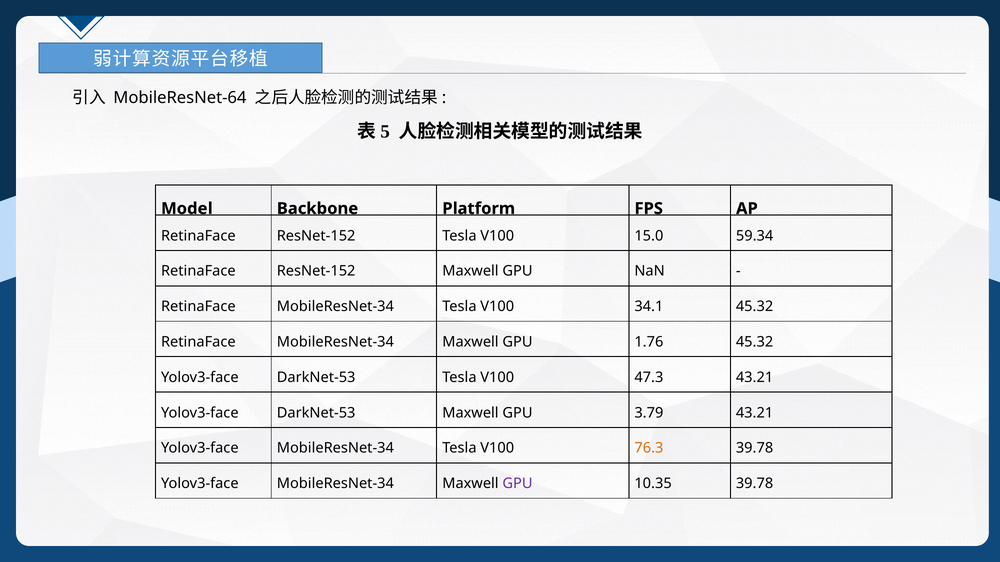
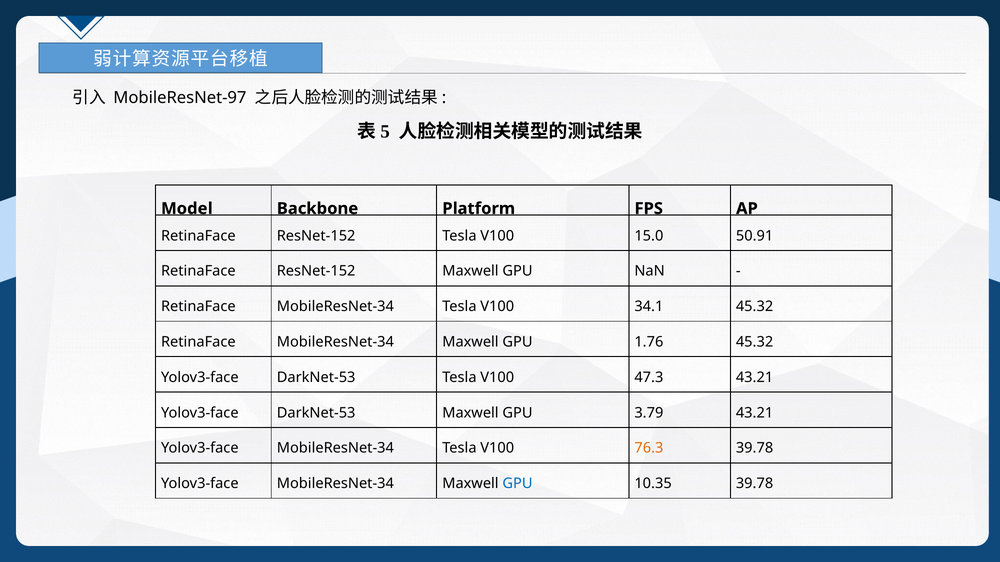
MobileResNet-64: MobileResNet-64 -> MobileResNet-97
59.34: 59.34 -> 50.91
GPU at (518, 484) colour: purple -> blue
